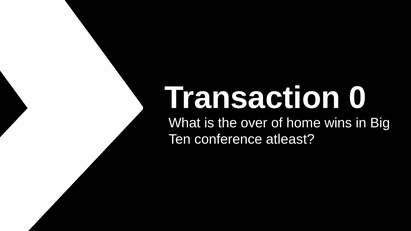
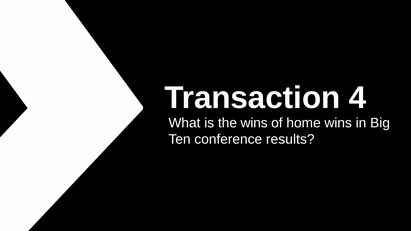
0: 0 -> 4
the over: over -> wins
atleast: atleast -> results
